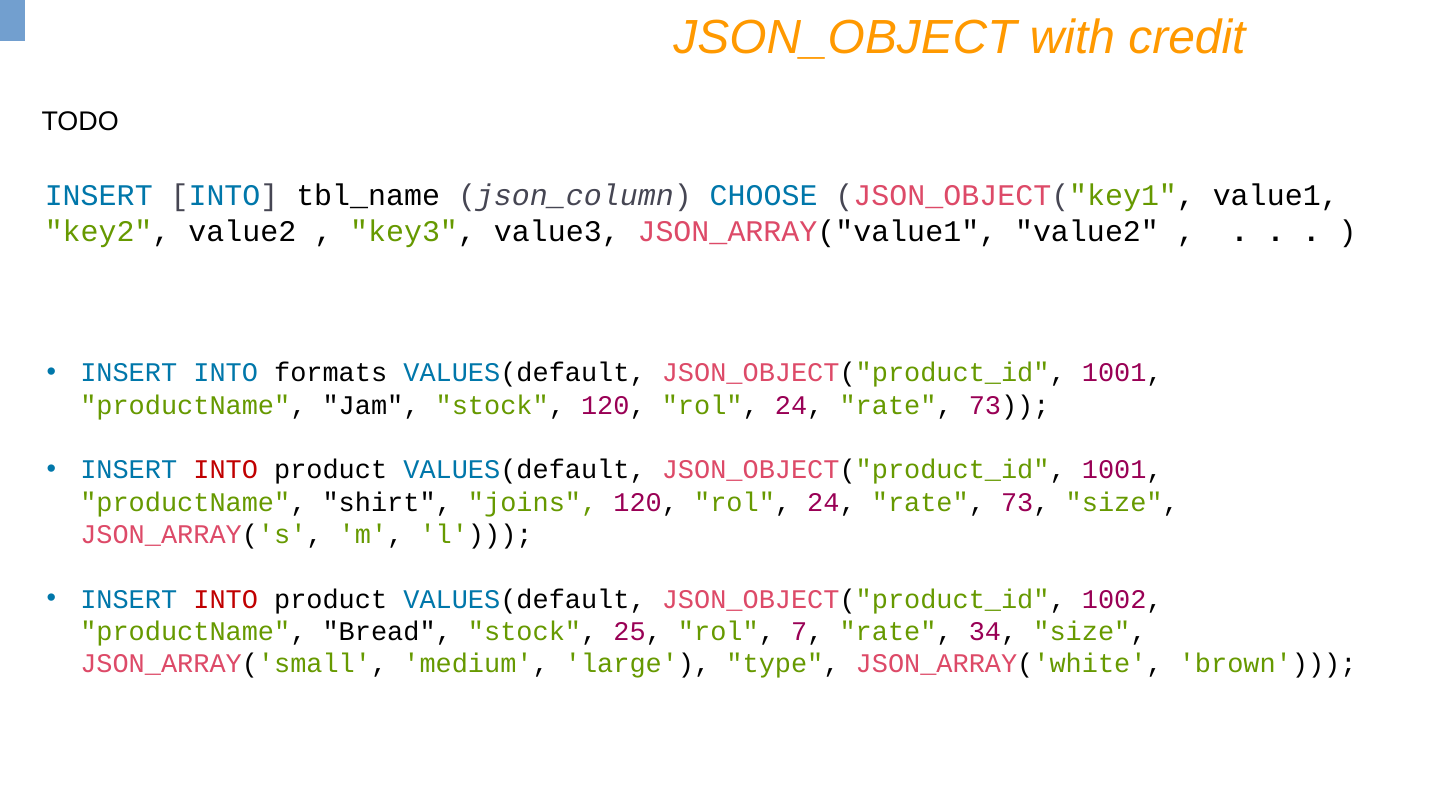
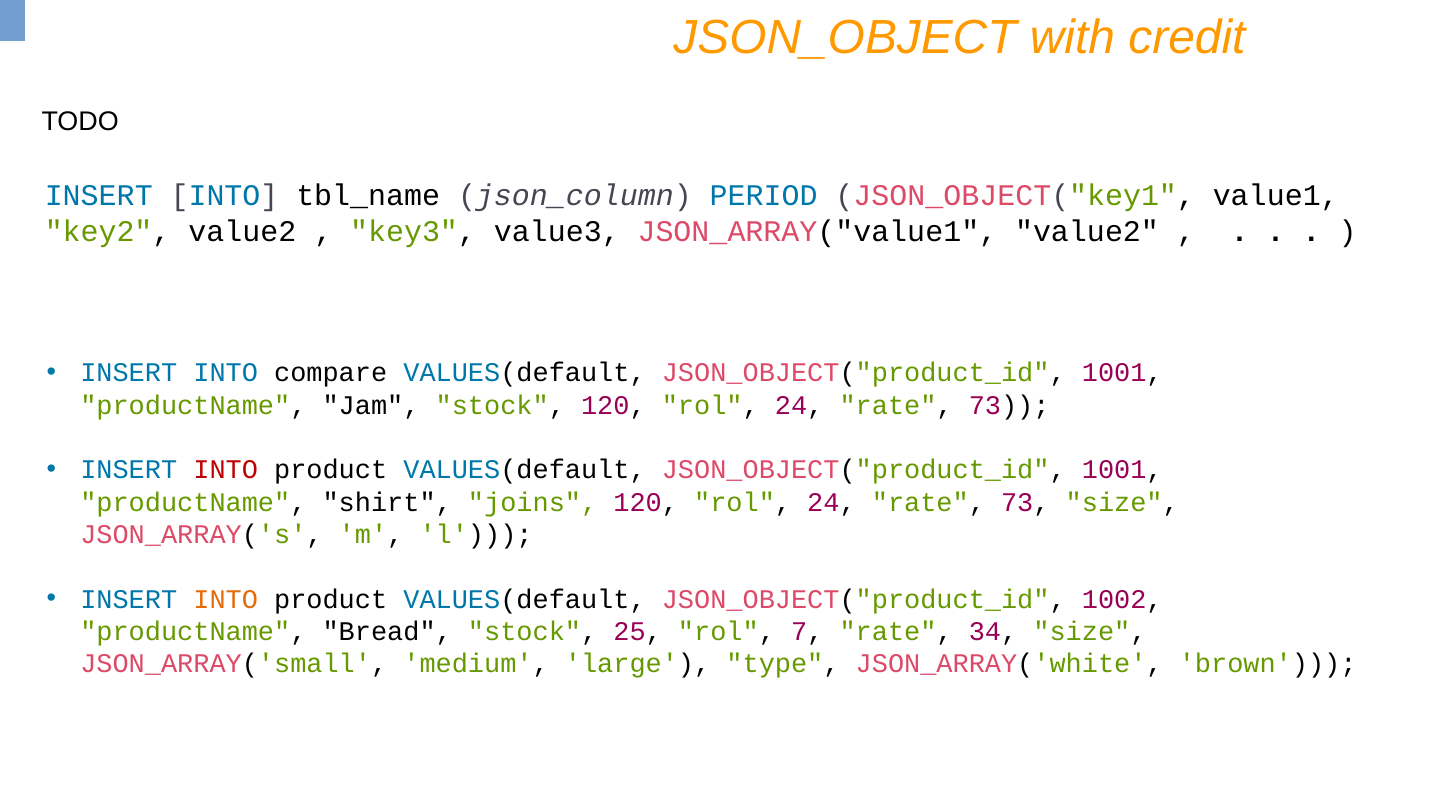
CHOOSE: CHOOSE -> PERIOD
formats: formats -> compare
INTO at (226, 599) colour: red -> orange
